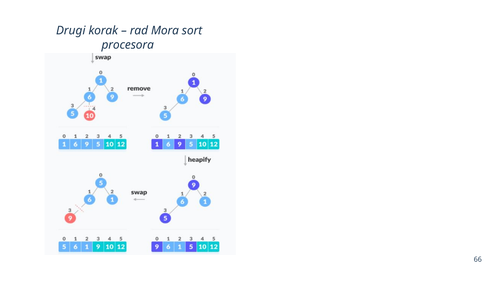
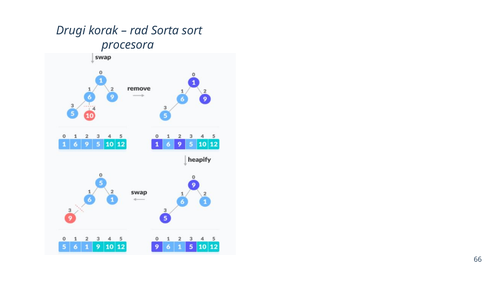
Mora: Mora -> Sorta
